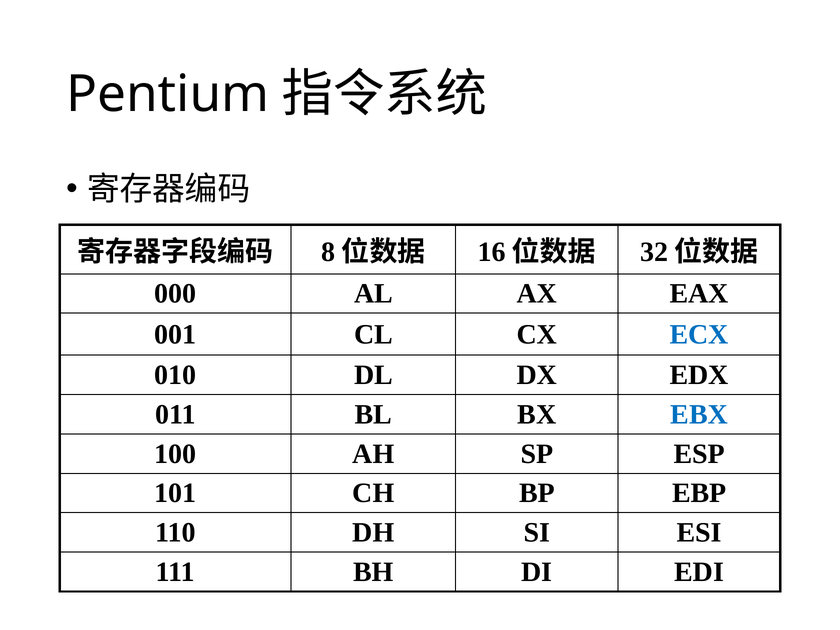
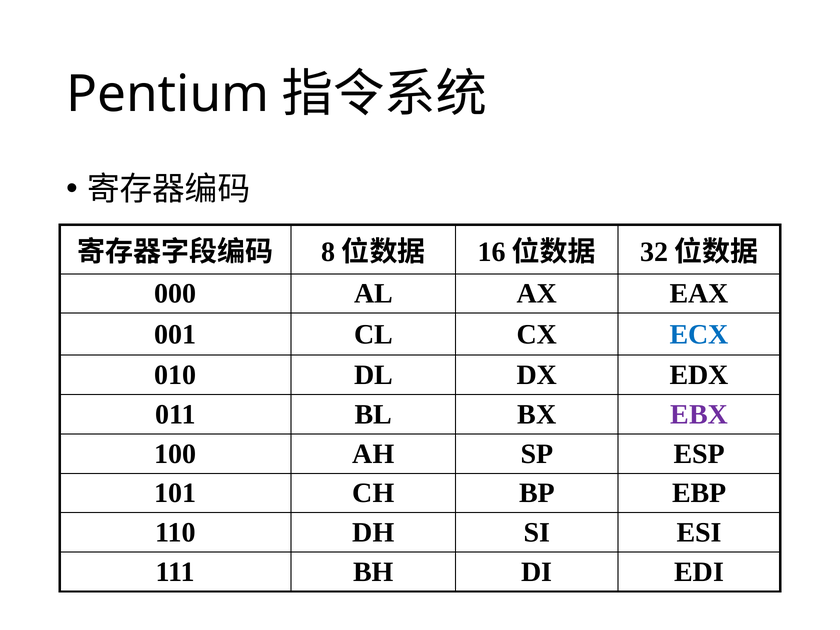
EBX colour: blue -> purple
